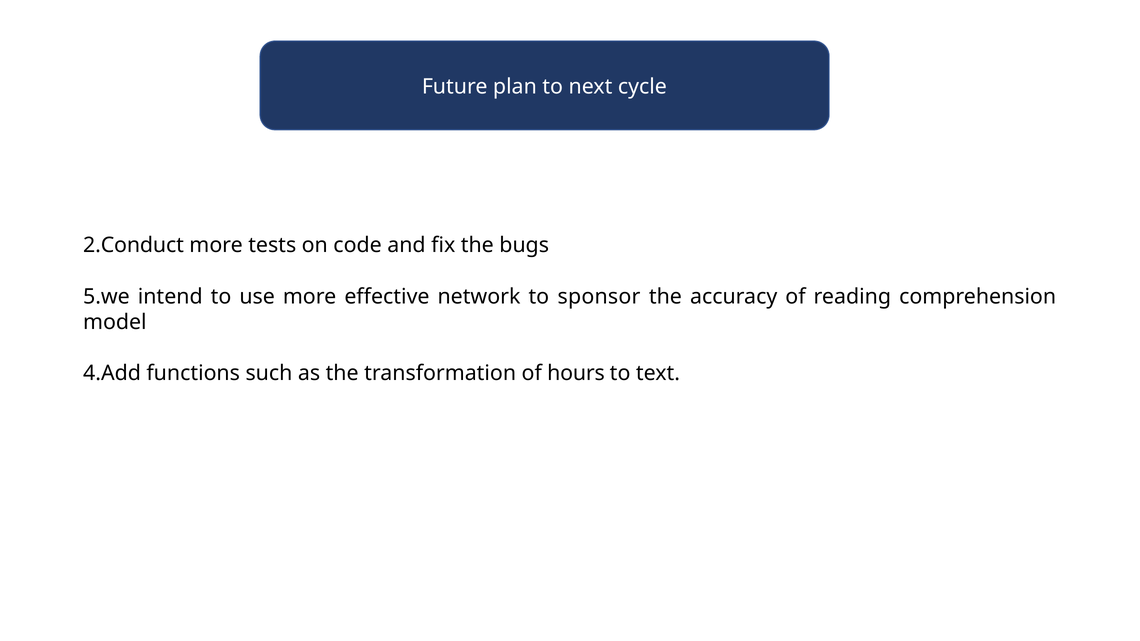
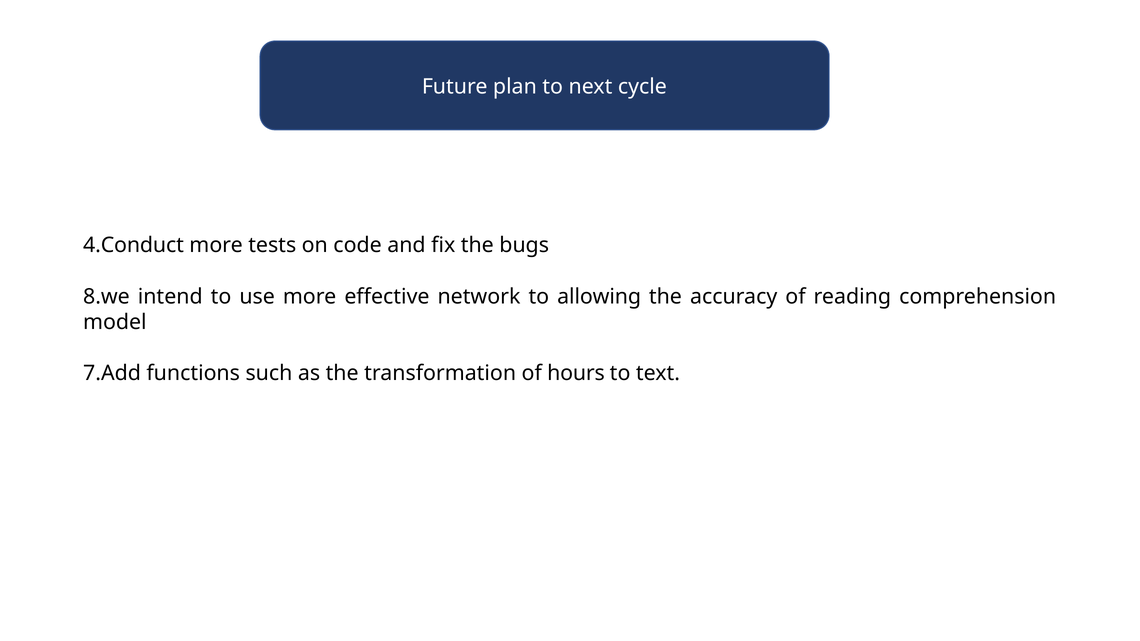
2.Conduct: 2.Conduct -> 4.Conduct
5.we: 5.we -> 8.we
sponsor: sponsor -> allowing
4.Add: 4.Add -> 7.Add
